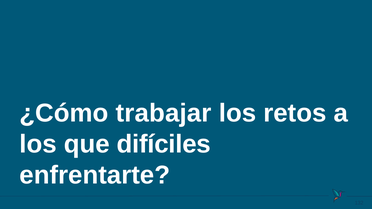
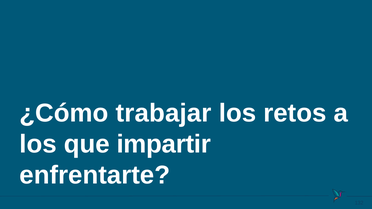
difíciles: difíciles -> impartir
